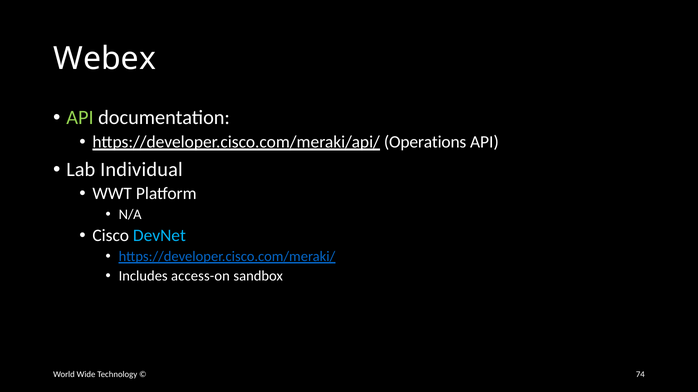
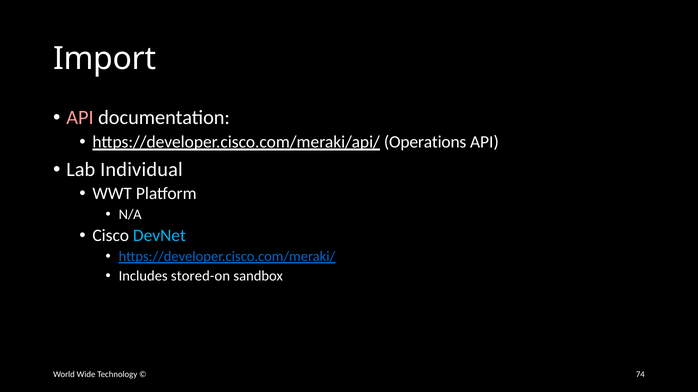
Webex: Webex -> Import
API at (80, 118) colour: light green -> pink
access-on: access-on -> stored-on
